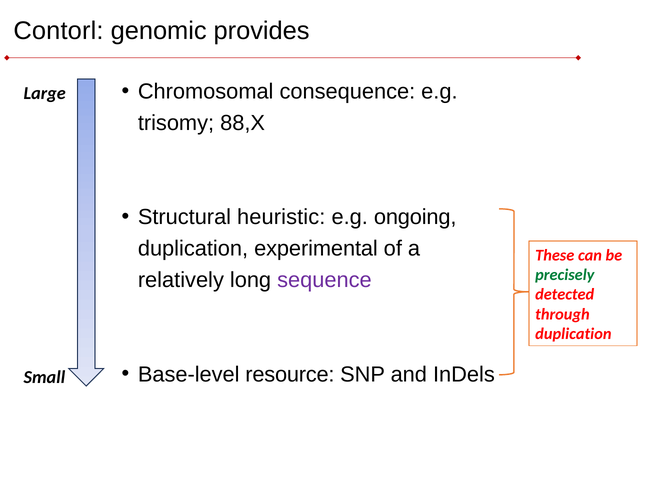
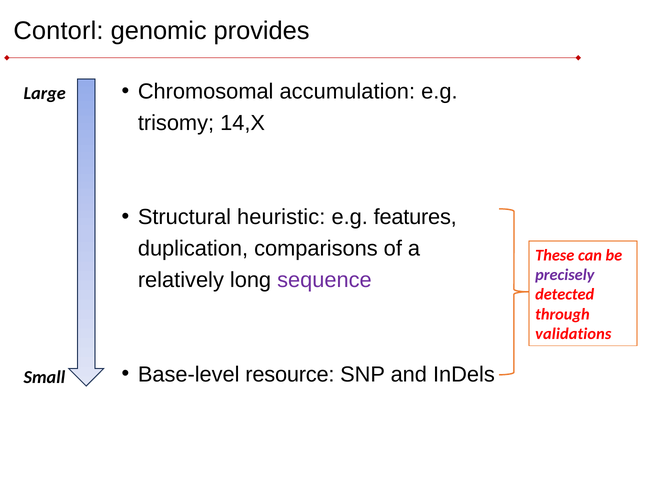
consequence: consequence -> accumulation
88,X: 88,X -> 14,X
ongoing: ongoing -> features
experimental: experimental -> comparisons
precisely colour: green -> purple
duplication at (573, 334): duplication -> validations
